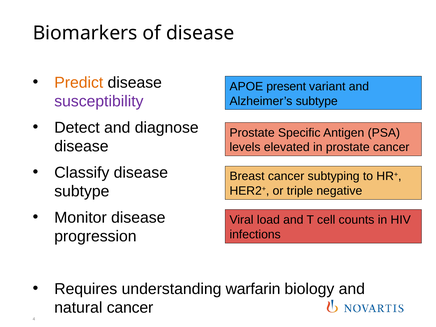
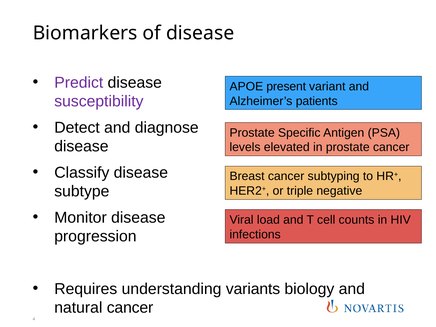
Predict colour: orange -> purple
Alzheimer’s subtype: subtype -> patients
warfarin: warfarin -> variants
